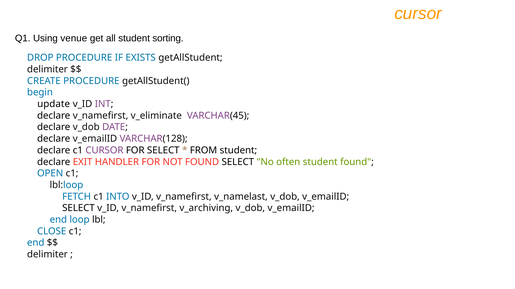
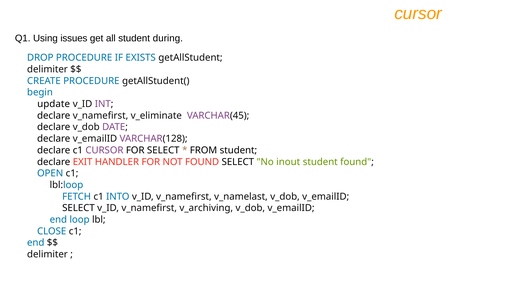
venue: venue -> issues
sorting: sorting -> during
often: often -> inout
